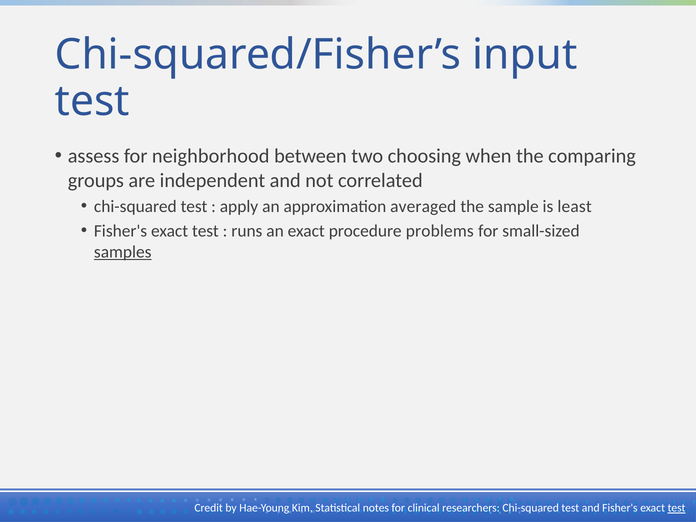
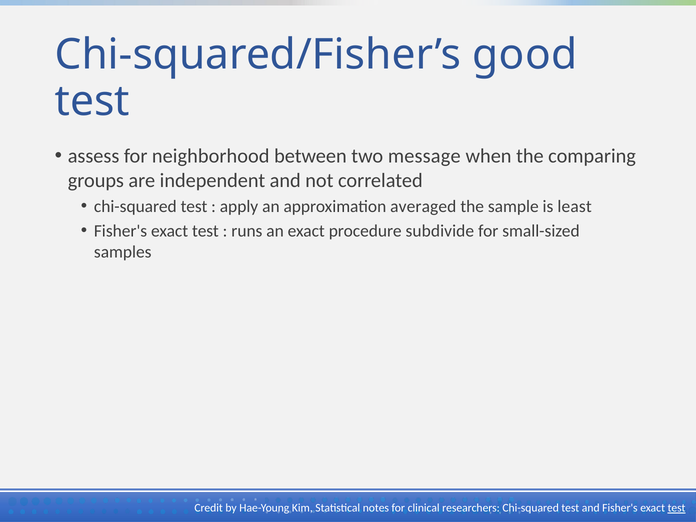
input: input -> good
choosing: choosing -> message
problems: problems -> subdivide
samples underline: present -> none
